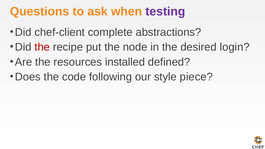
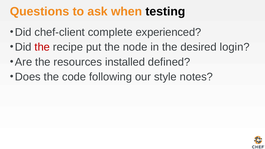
testing colour: purple -> black
abstractions: abstractions -> experienced
piece: piece -> notes
